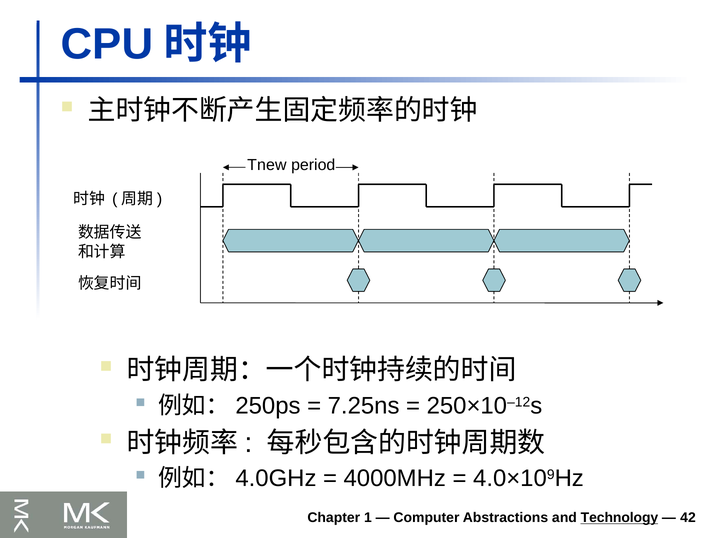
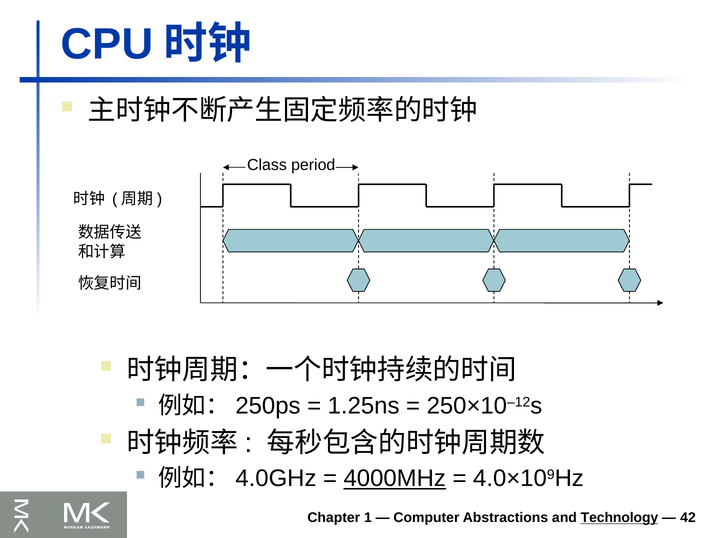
Tnew: Tnew -> Class
7.25ns: 7.25ns -> 1.25ns
4000MHz underline: none -> present
